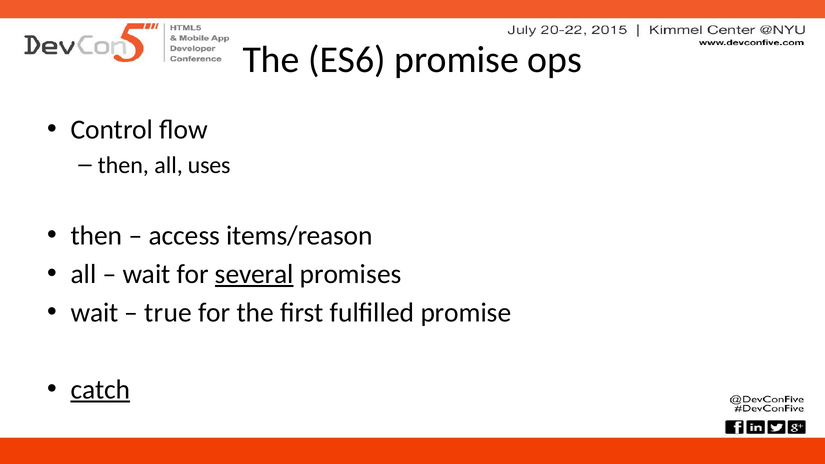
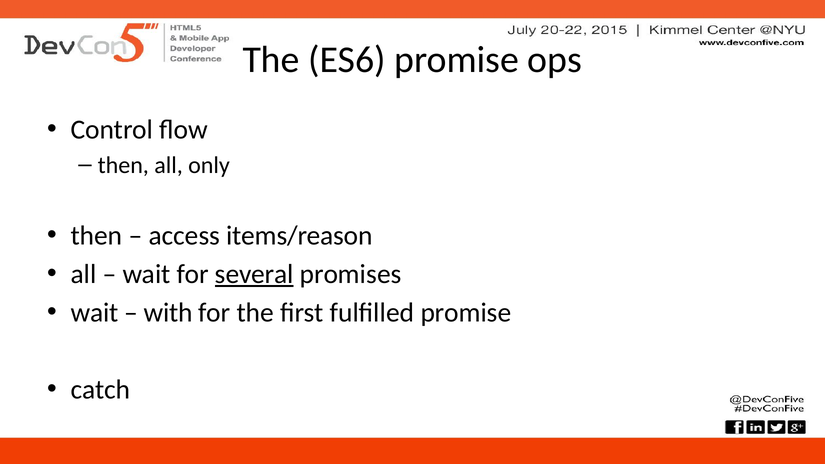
uses: uses -> only
true: true -> with
catch underline: present -> none
